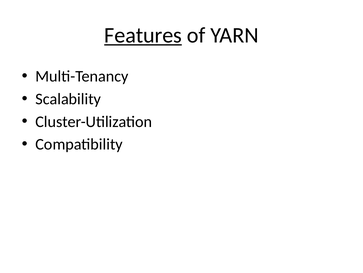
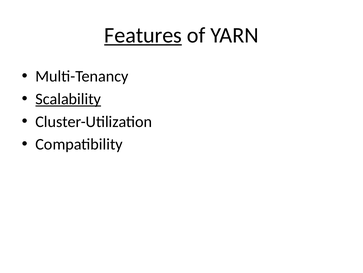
Scalability underline: none -> present
